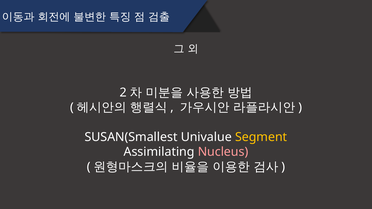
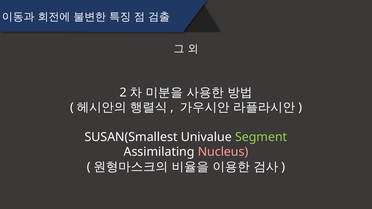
Segment colour: yellow -> light green
